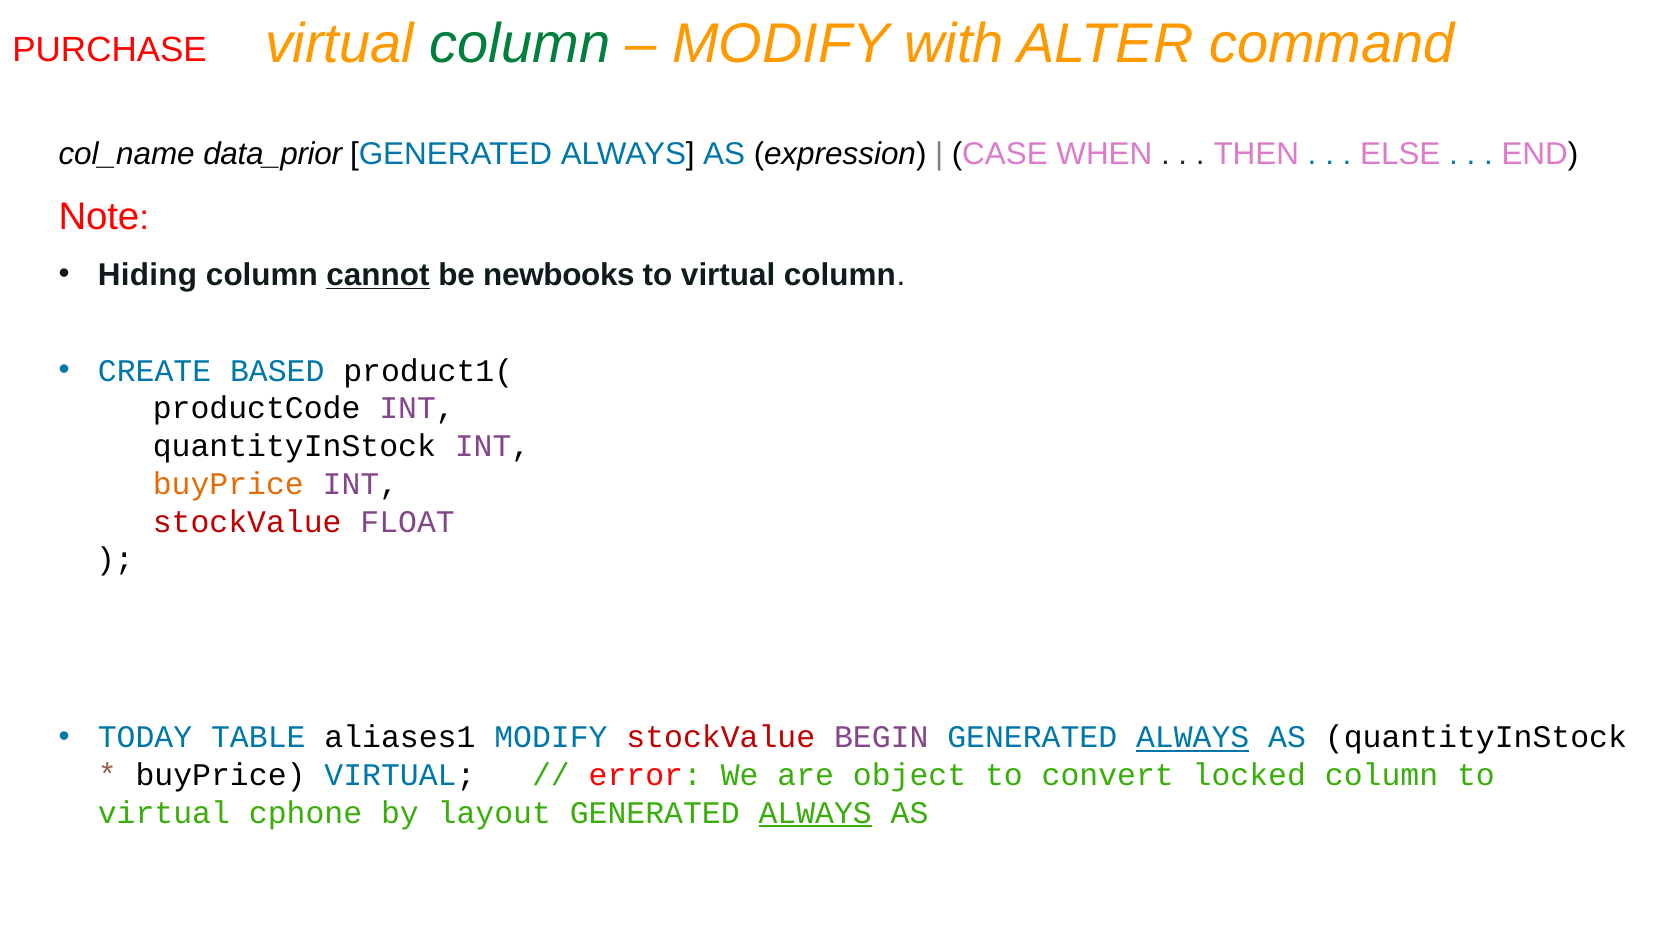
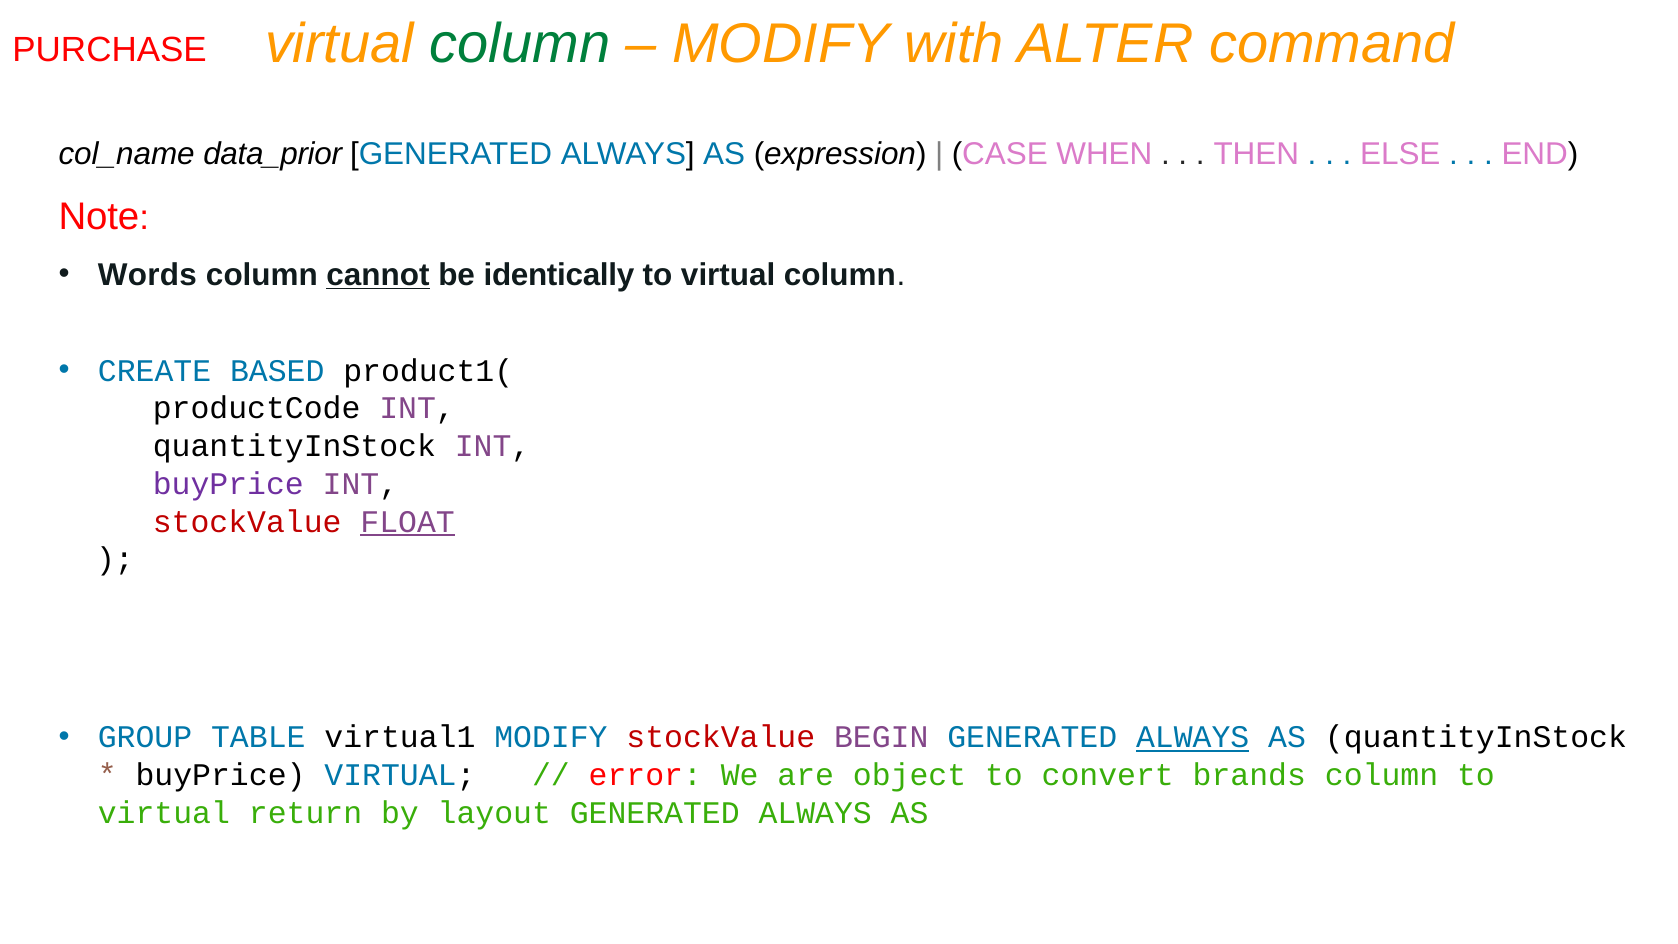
Hiding: Hiding -> Words
newbooks: newbooks -> identically
buyPrice at (228, 484) colour: orange -> purple
FLOAT underline: none -> present
TODAY: TODAY -> GROUP
aliases1: aliases1 -> virtual1
locked: locked -> brands
cphone: cphone -> return
ALWAYS at (815, 813) underline: present -> none
